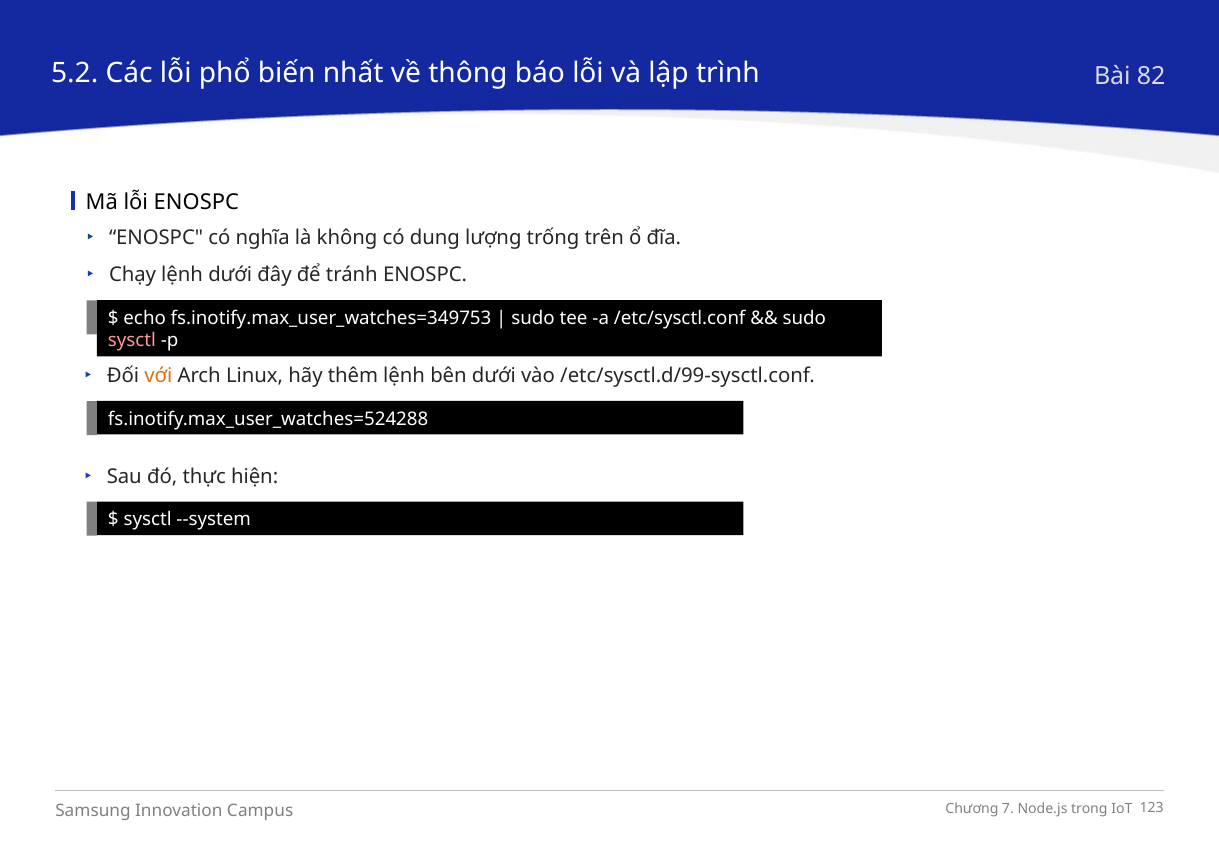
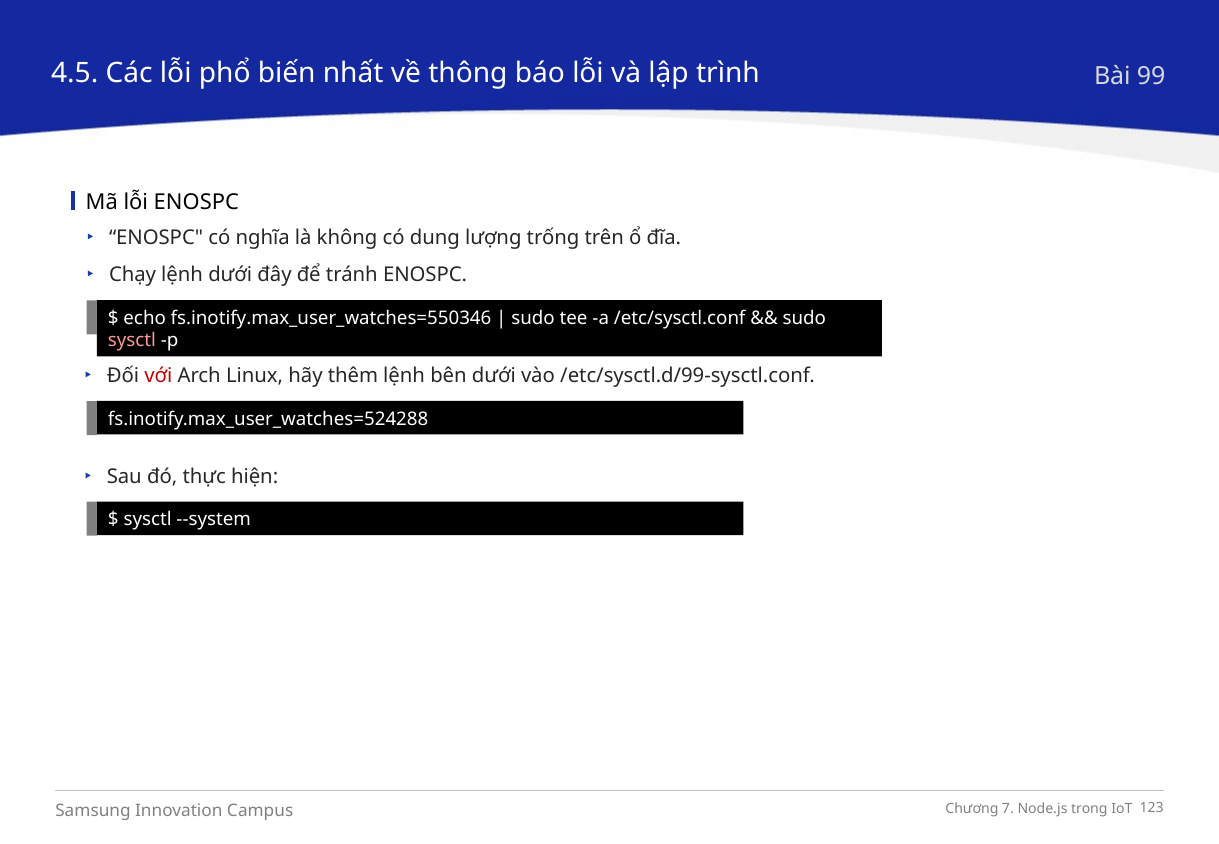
5.2: 5.2 -> 4.5
82: 82 -> 99
fs.inotify.max_user_watches=349753: fs.inotify.max_user_watches=349753 -> fs.inotify.max_user_watches=550346
với colour: orange -> red
